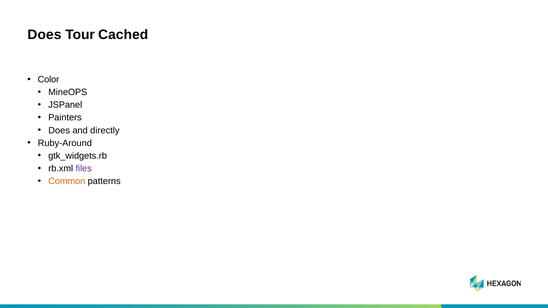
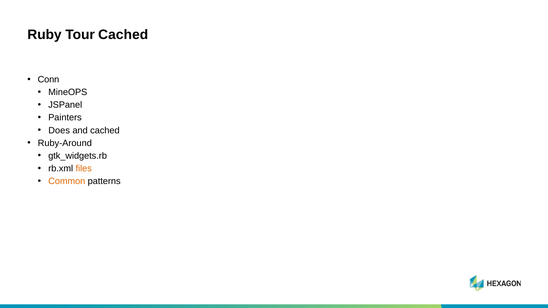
Does at (44, 35): Does -> Ruby
Color: Color -> Conn
and directly: directly -> cached
files colour: purple -> orange
